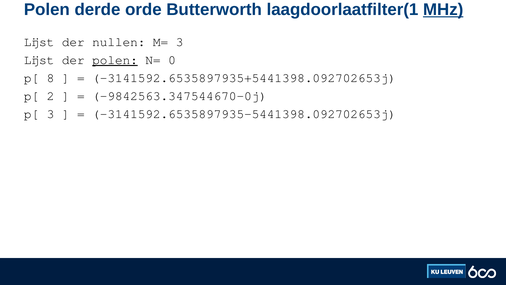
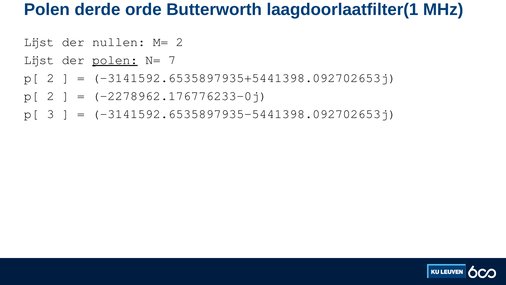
MHz underline: present -> none
M= 3: 3 -> 2
0: 0 -> 7
8 at (50, 78): 8 -> 2
-9842563.347544670-0j: -9842563.347544670-0j -> -2278962.176776233-0j
